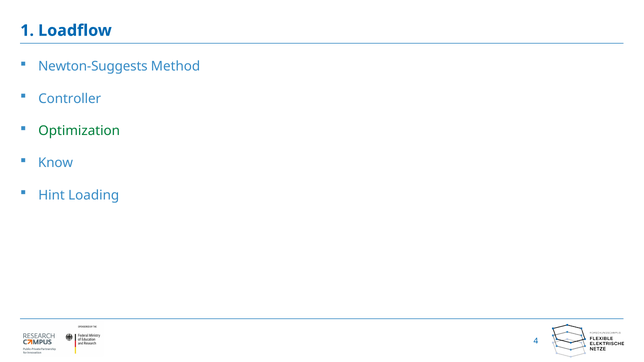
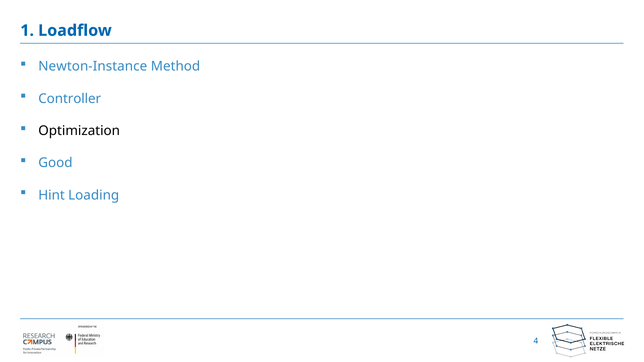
Newton-Suggests: Newton-Suggests -> Newton-Instance
Optimization colour: green -> black
Know: Know -> Good
